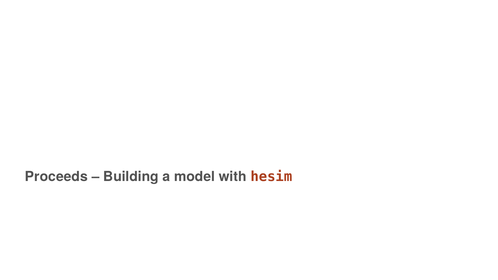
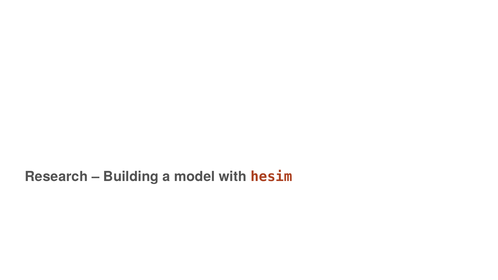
Proceeds: Proceeds -> Research
